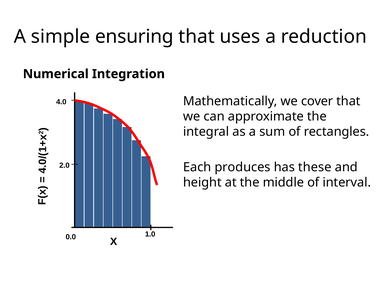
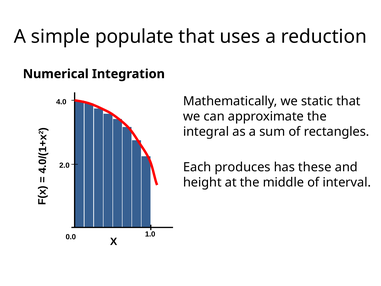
ensuring: ensuring -> populate
cover: cover -> static
